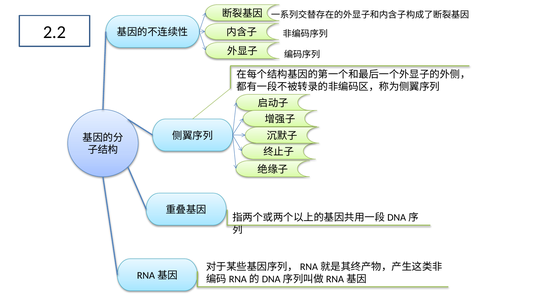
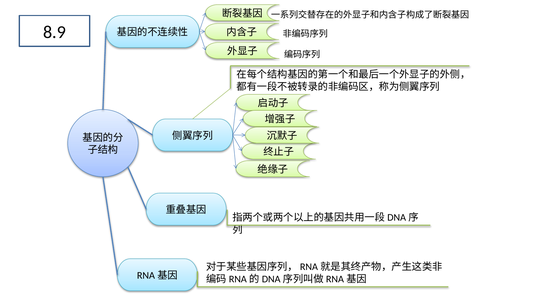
2.2: 2.2 -> 8.9
